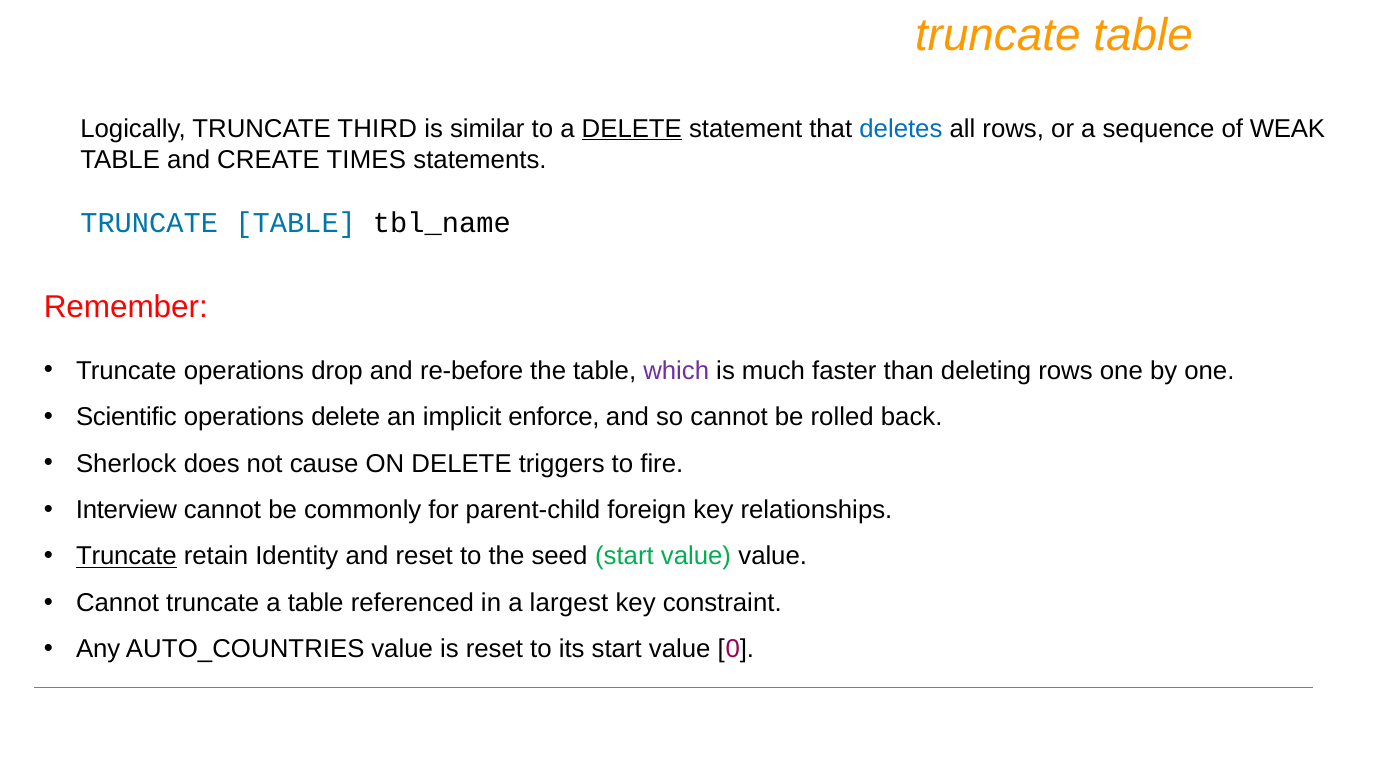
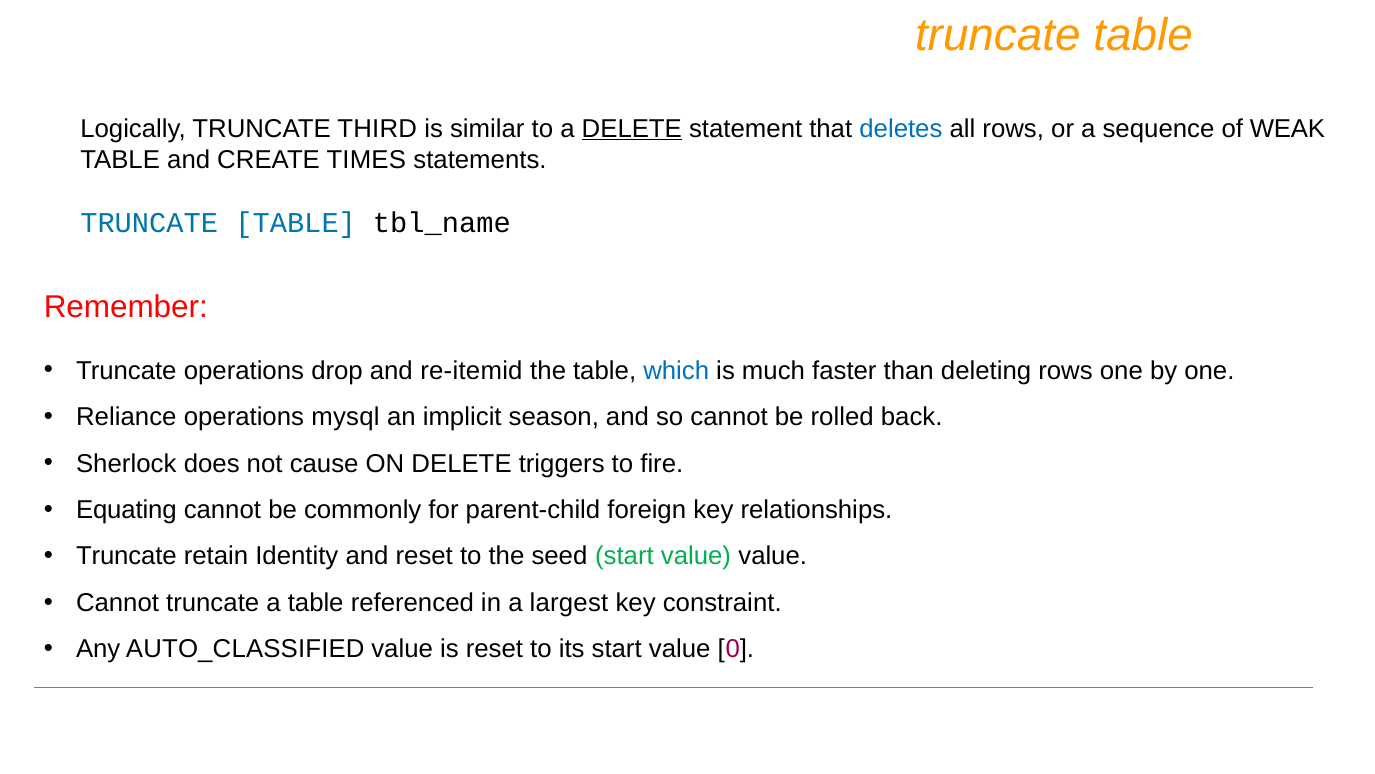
re-before: re-before -> re-itemid
which colour: purple -> blue
Scientific: Scientific -> Reliance
operations delete: delete -> mysql
enforce: enforce -> season
Interview: Interview -> Equating
Truncate at (126, 556) underline: present -> none
AUTO_COUNTRIES: AUTO_COUNTRIES -> AUTO_CLASSIFIED
